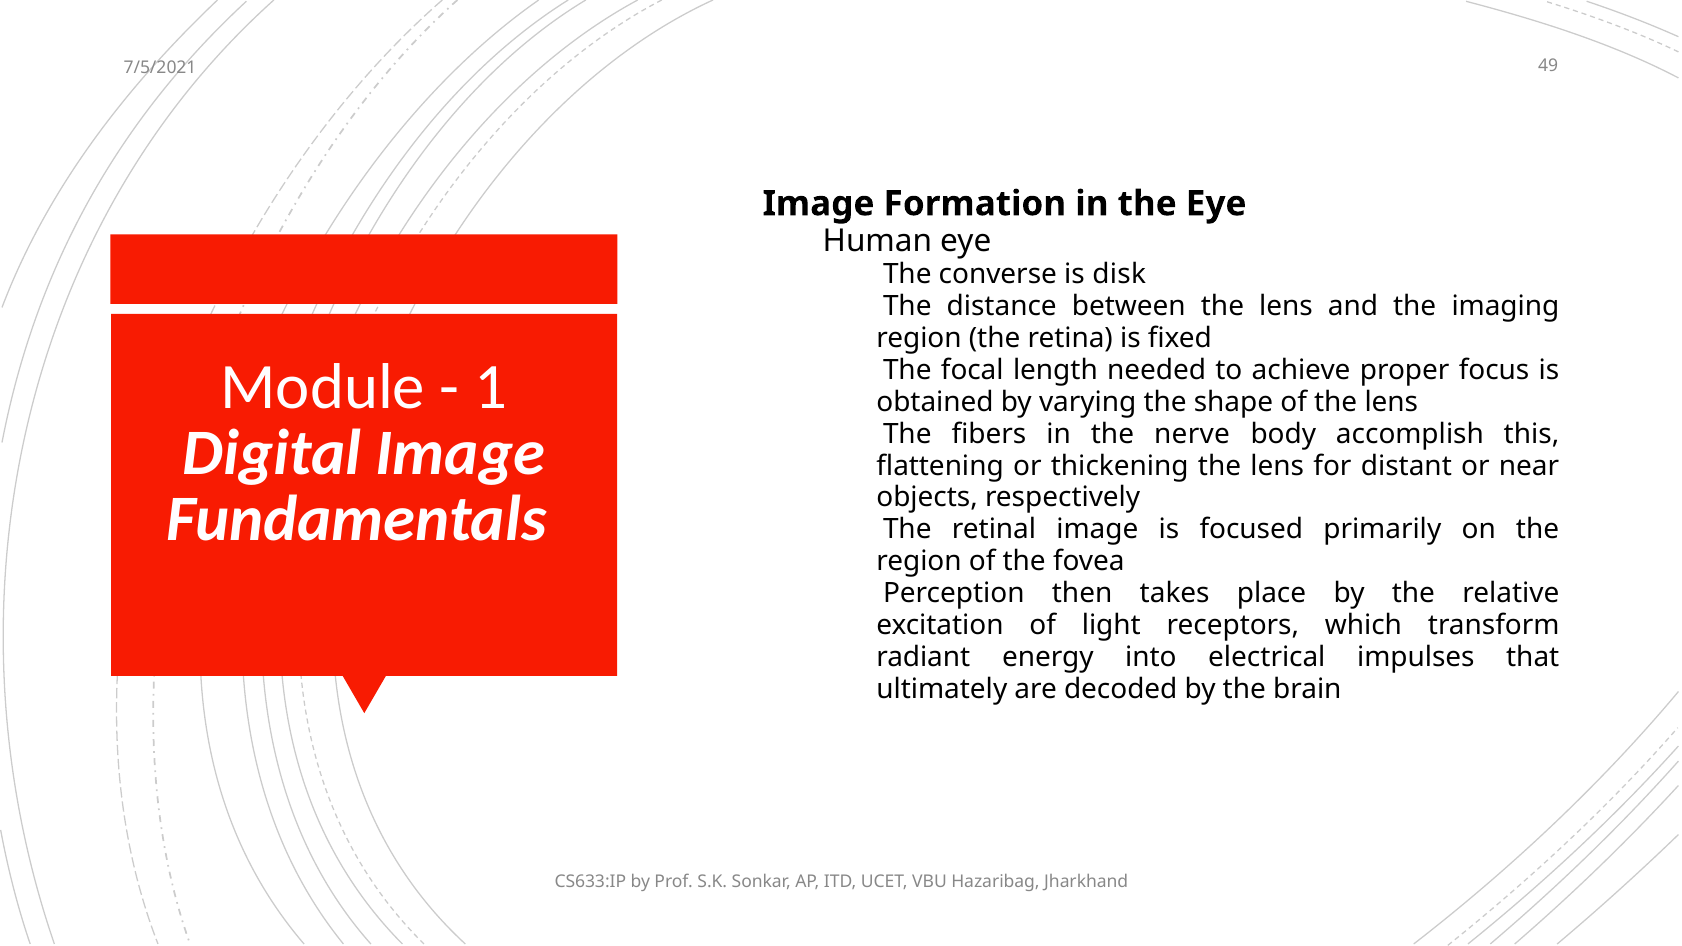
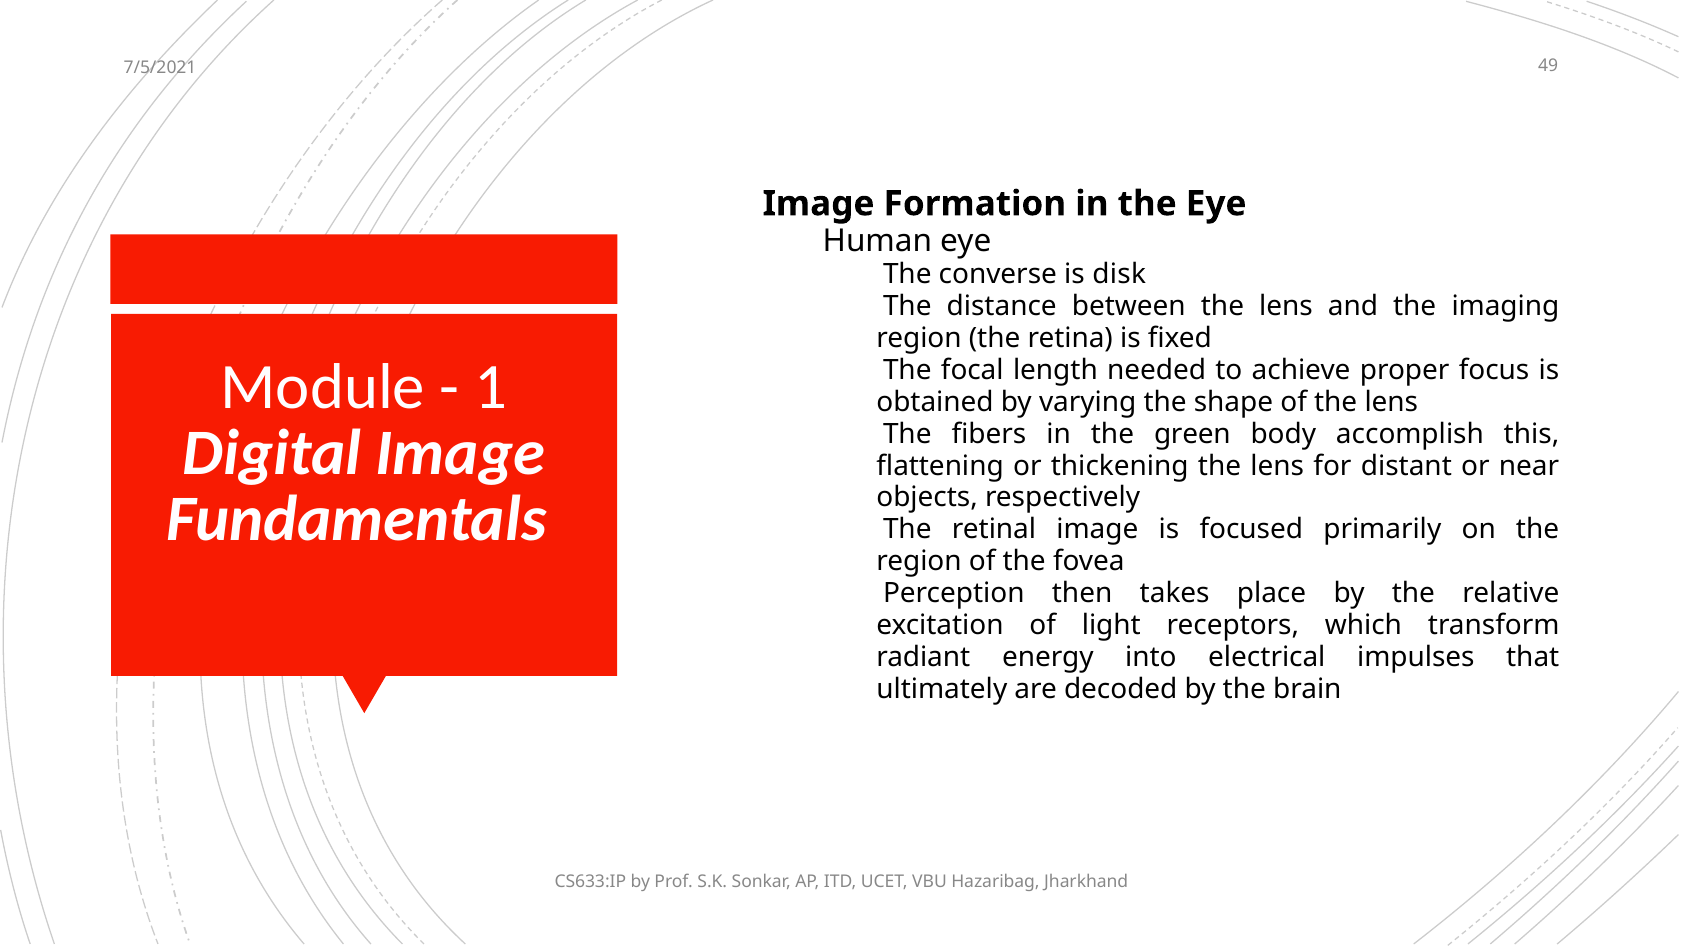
nerve: nerve -> green
